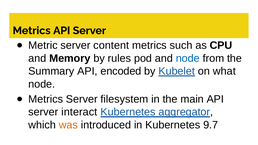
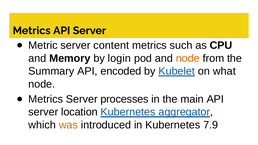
rules: rules -> login
node at (188, 58) colour: blue -> orange
filesystem: filesystem -> processes
interact: interact -> location
9.7: 9.7 -> 7.9
